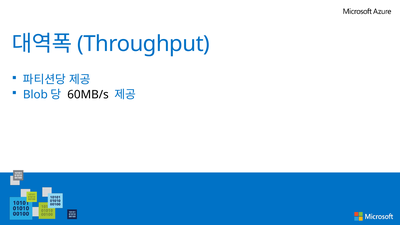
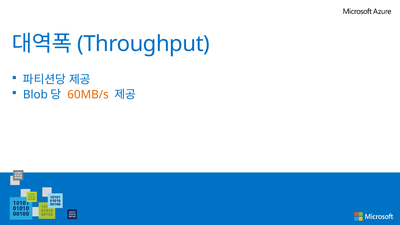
60MB/s colour: black -> orange
